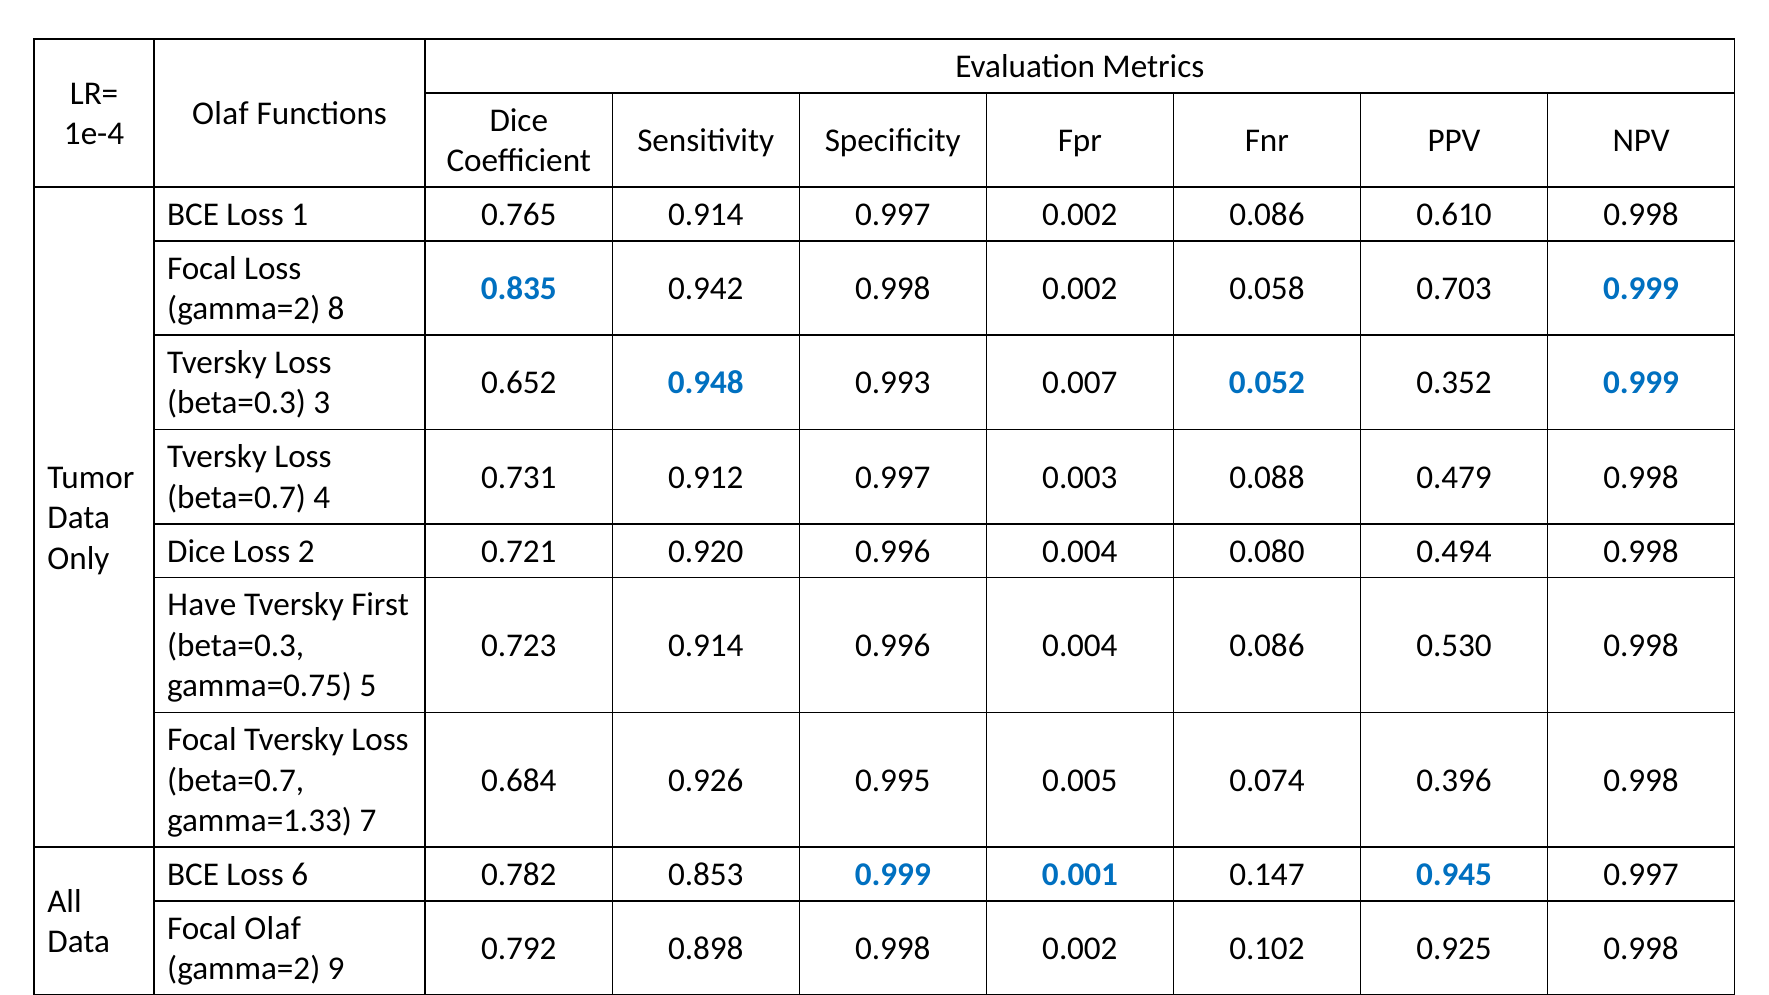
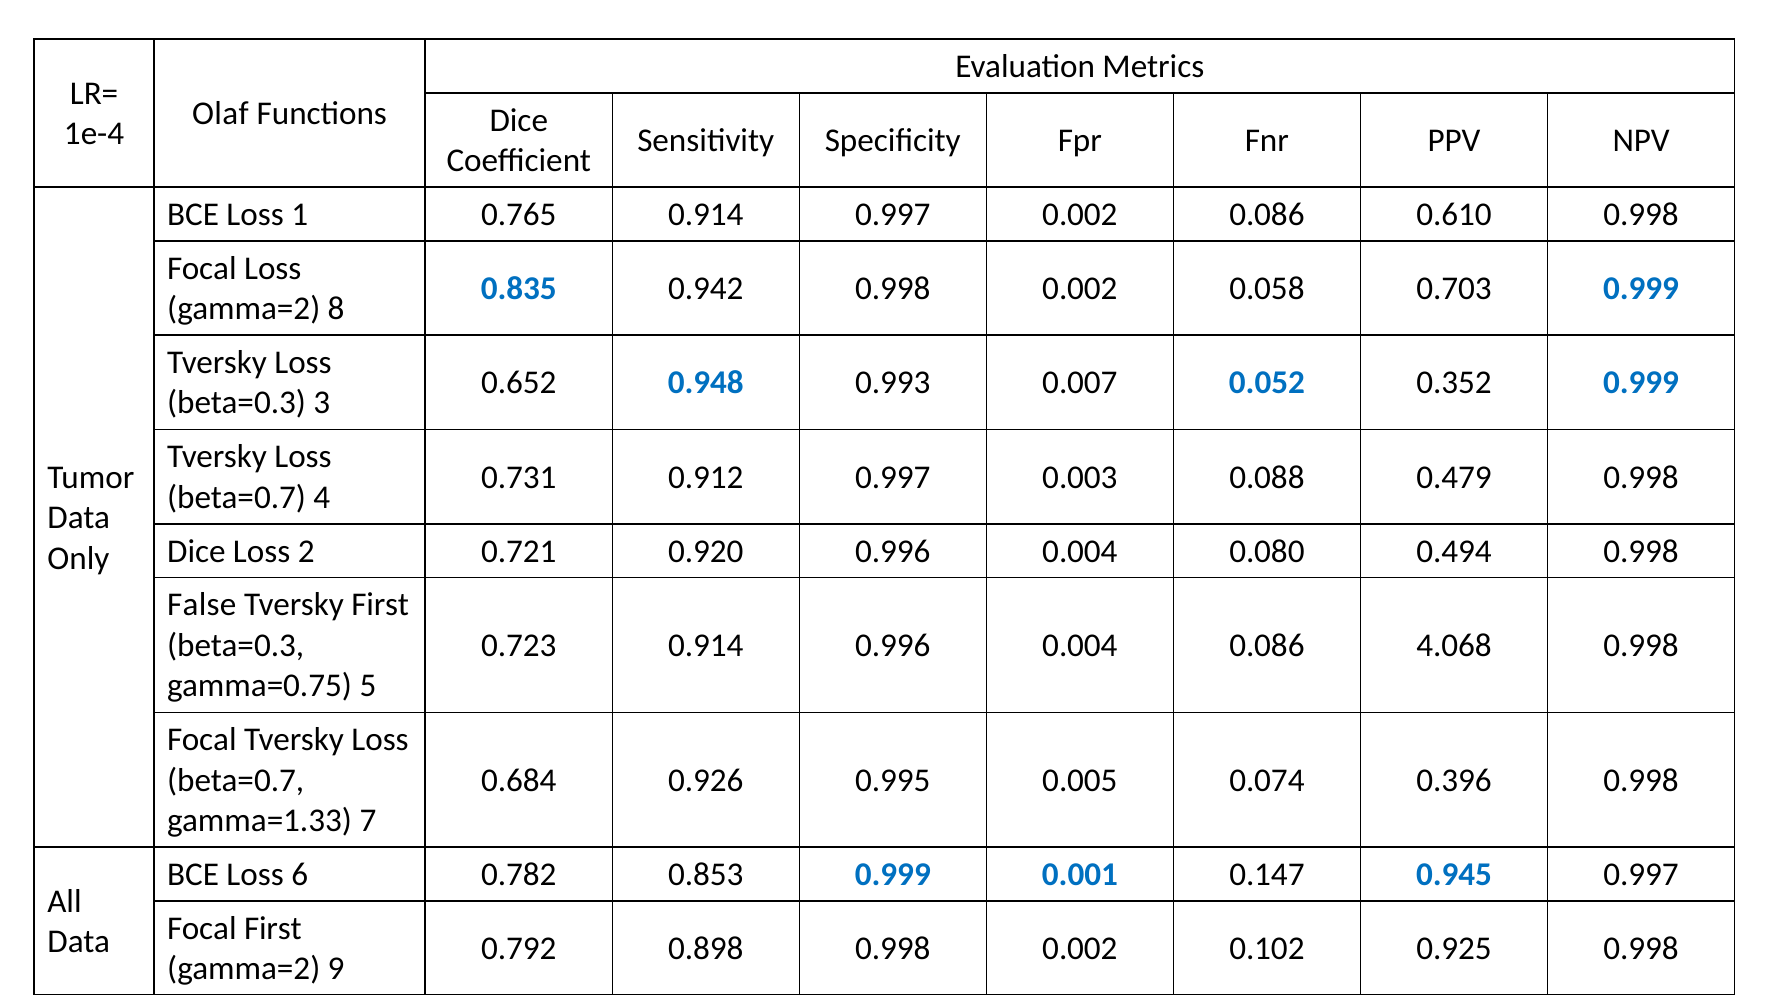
Have: Have -> False
0.530: 0.530 -> 4.068
Focal Olaf: Olaf -> First
